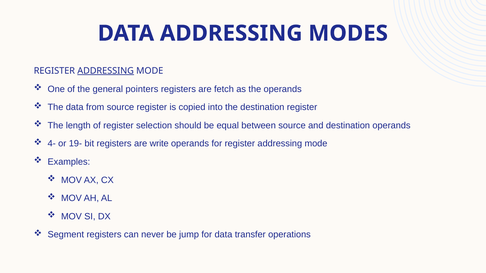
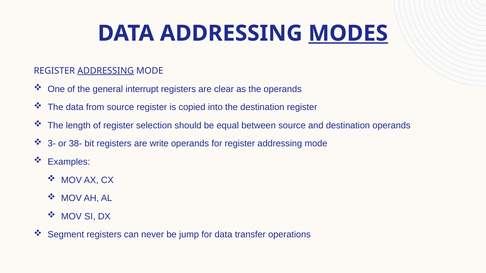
MODES underline: none -> present
pointers: pointers -> interrupt
fetch: fetch -> clear
4-: 4- -> 3-
19-: 19- -> 38-
